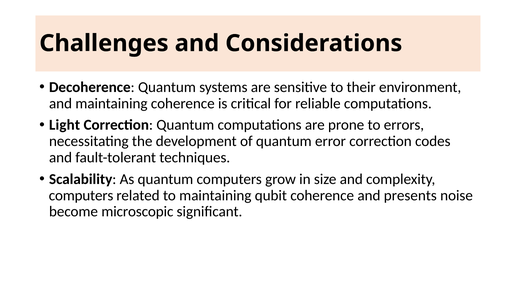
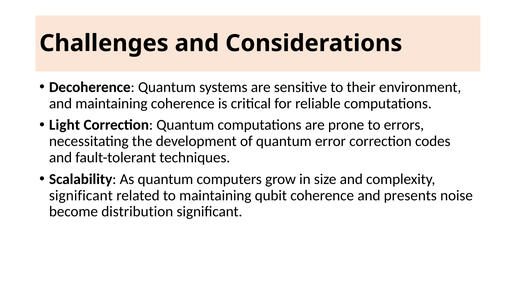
computers at (81, 196): computers -> significant
microscopic: microscopic -> distribution
